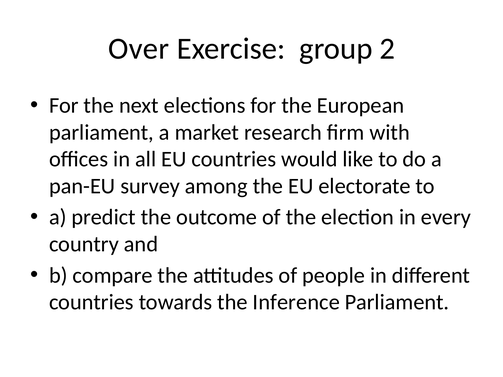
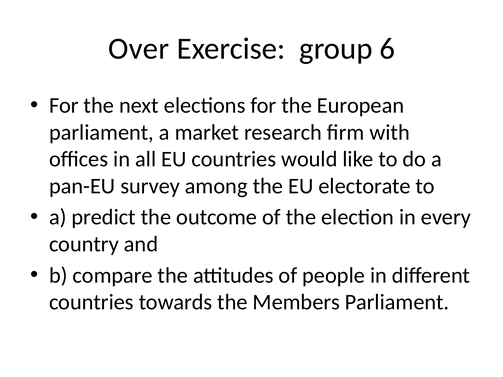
2: 2 -> 6
Inference: Inference -> Members
